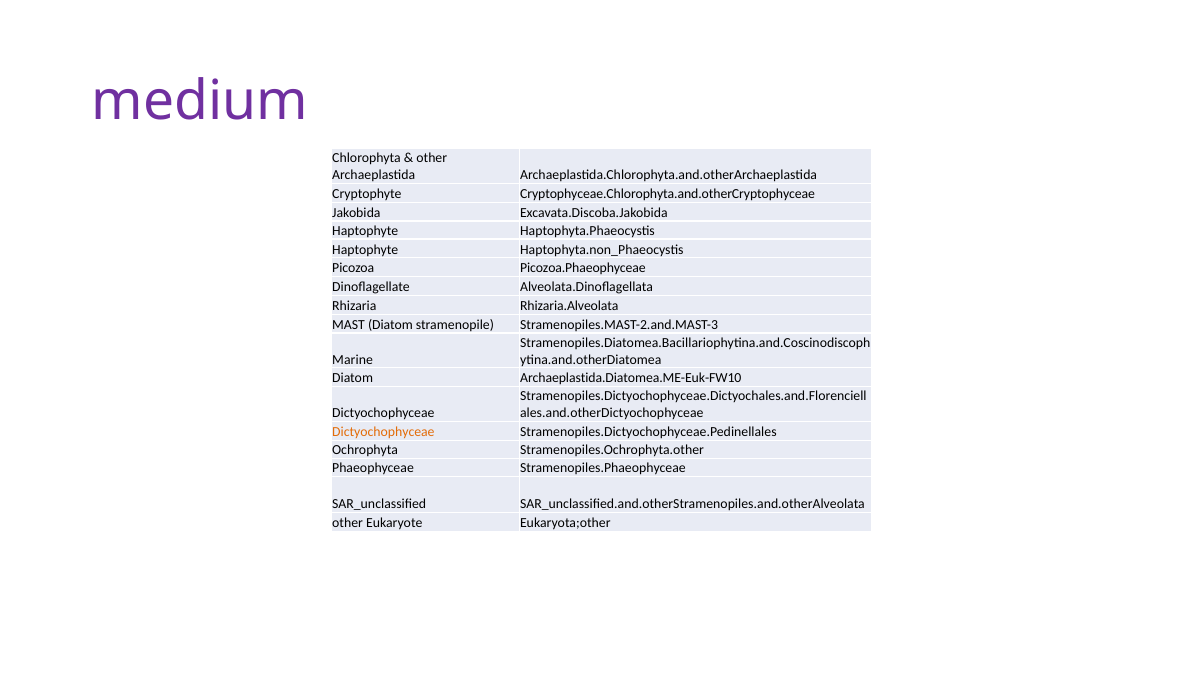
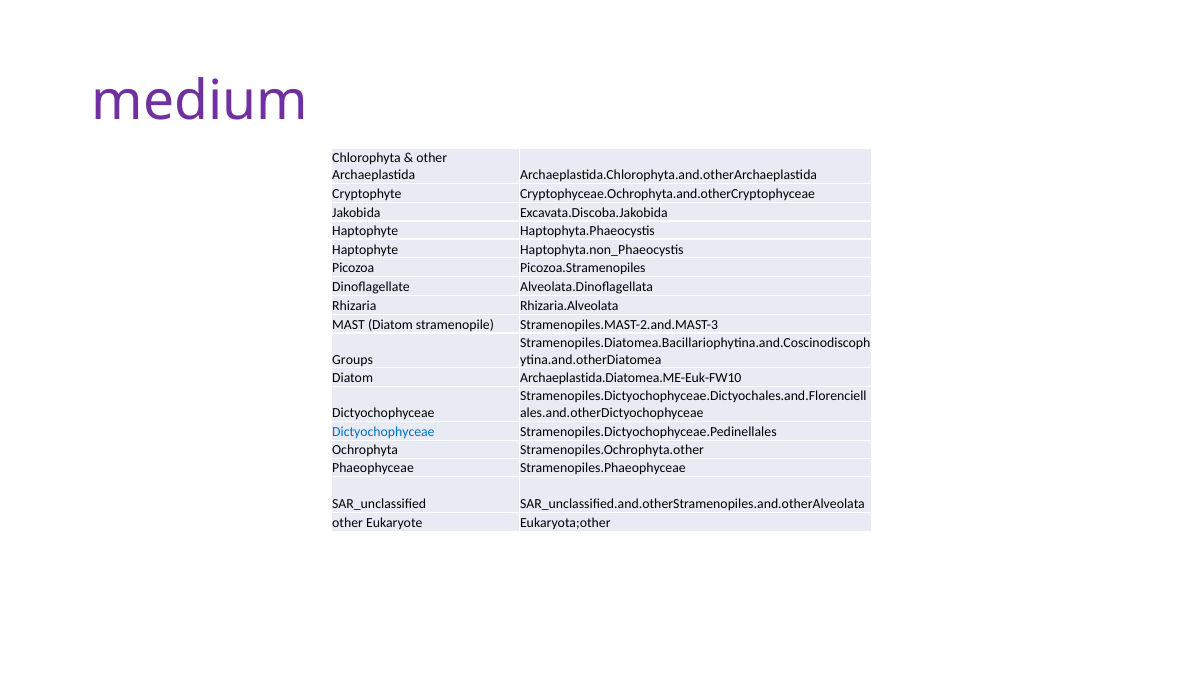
Cryptophyceae.Chlorophyta.and.otherCryptophyceae: Cryptophyceae.Chlorophyta.and.otherCryptophyceae -> Cryptophyceae.Ochrophyta.and.otherCryptophyceae
Picozoa.Phaeophyceae: Picozoa.Phaeophyceae -> Picozoa.Stramenopiles
Marine: Marine -> Groups
Dictyochophyceae at (383, 432) colour: orange -> blue
